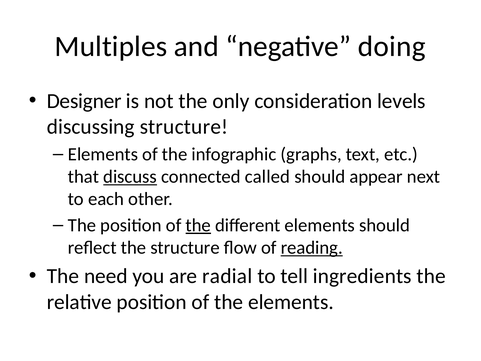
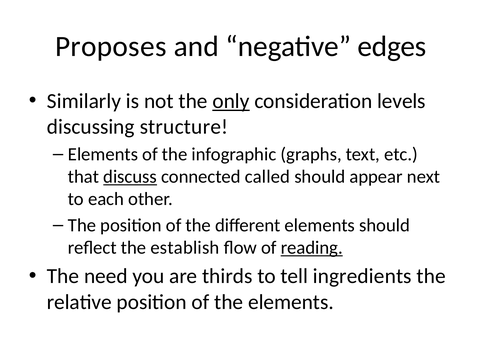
Multiples: Multiples -> Proposes
doing: doing -> edges
Designer: Designer -> Similarly
only underline: none -> present
the at (198, 225) underline: present -> none
the structure: structure -> establish
radial: radial -> thirds
